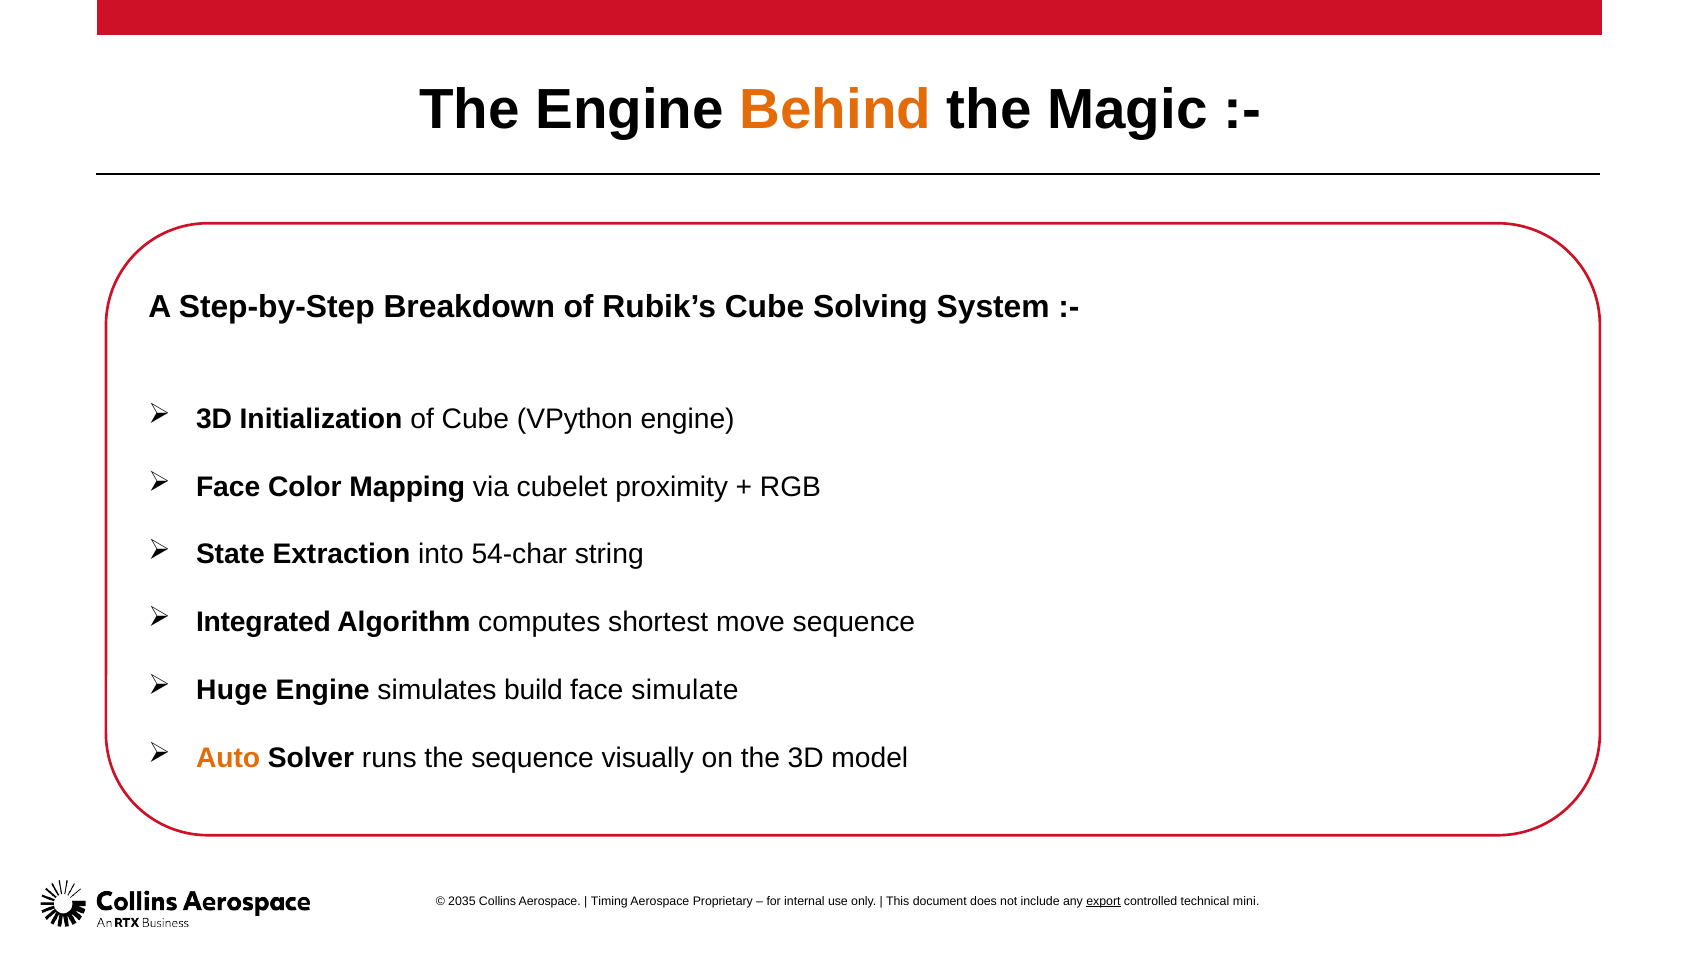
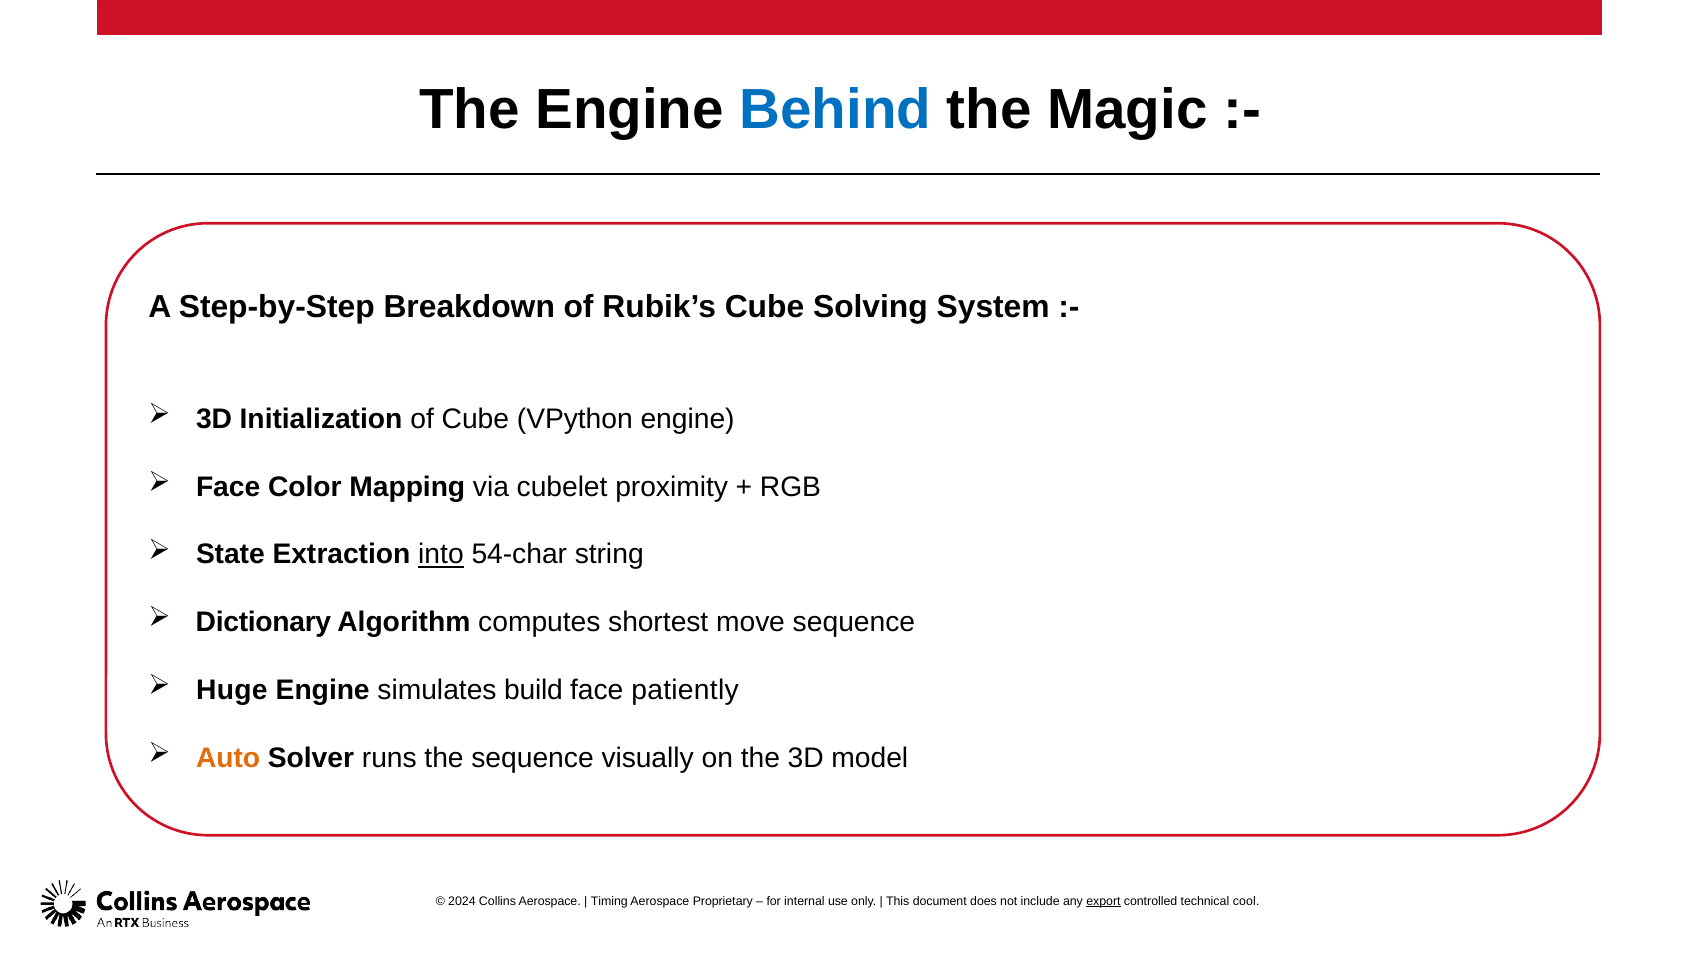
Behind colour: orange -> blue
into underline: none -> present
Integrated: Integrated -> Dictionary
simulate: simulate -> patiently
2035: 2035 -> 2024
mini: mini -> cool
